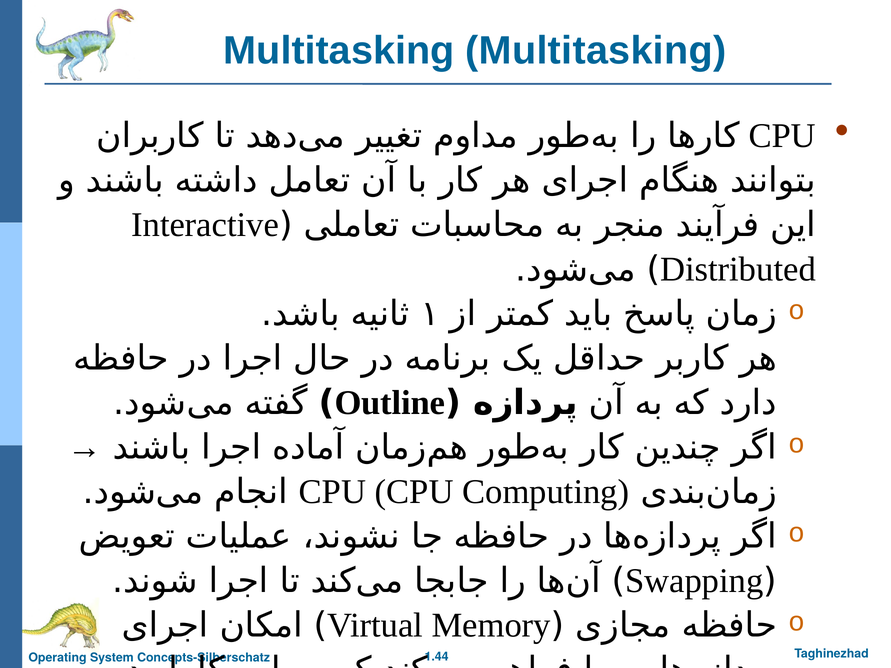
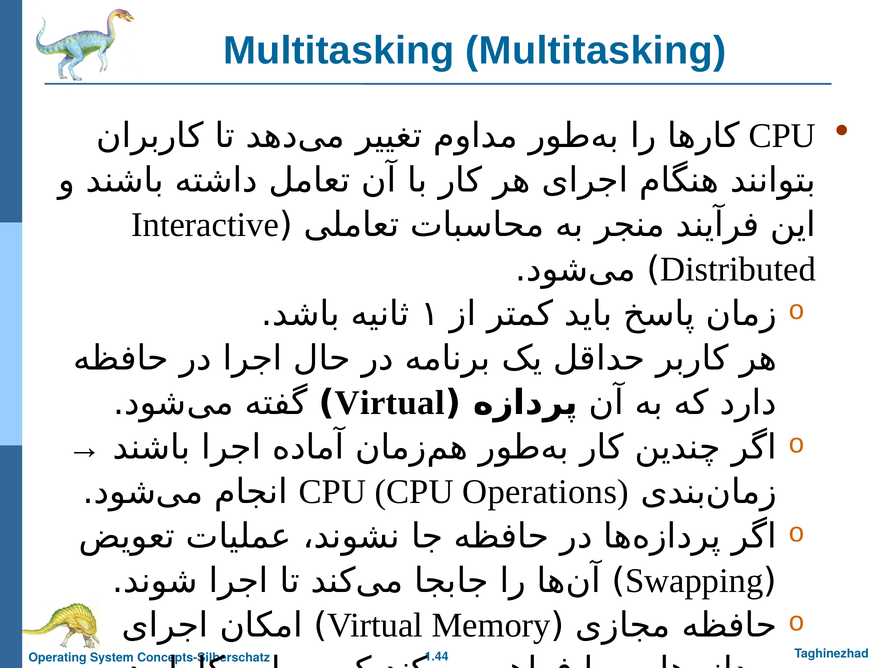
Outline at (390, 403): Outline -> Virtual
Computing: Computing -> Operations
